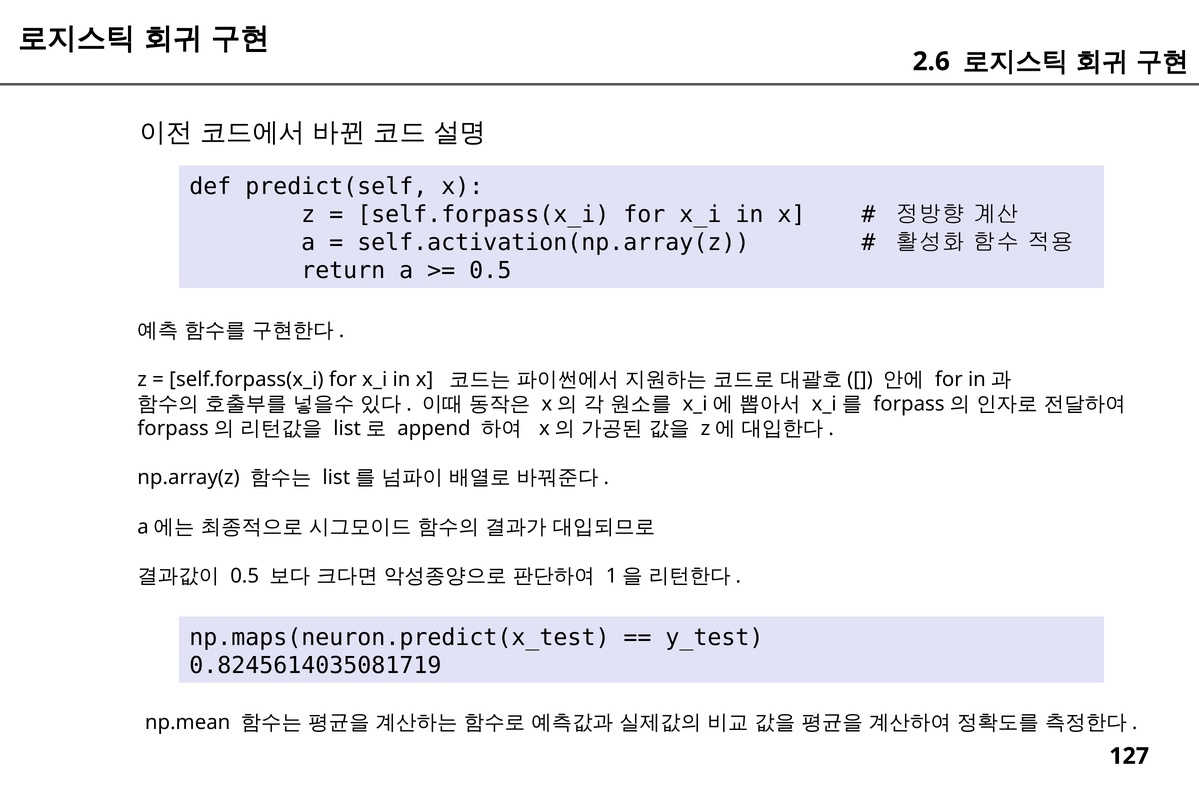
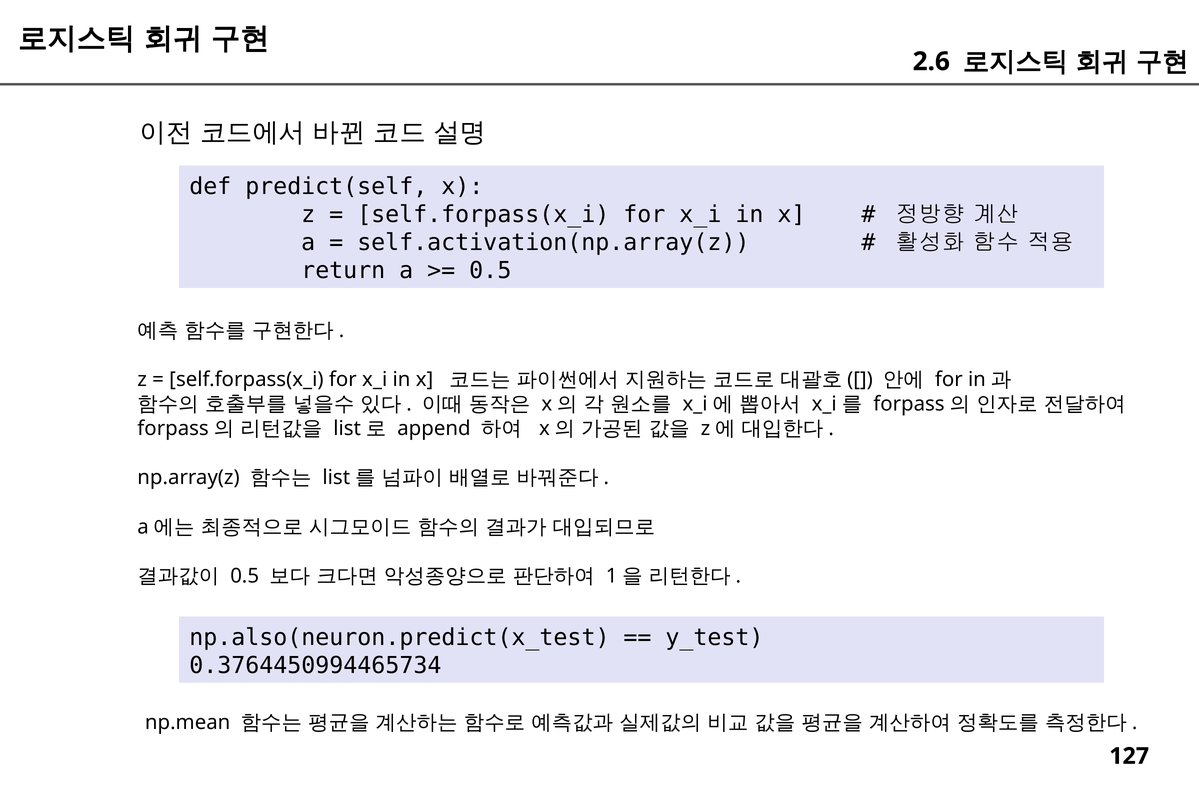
np.maps(neuron.predict(x_test: np.maps(neuron.predict(x_test -> np.also(neuron.predict(x_test
0.8245614035081719: 0.8245614035081719 -> 0.3764450994465734
